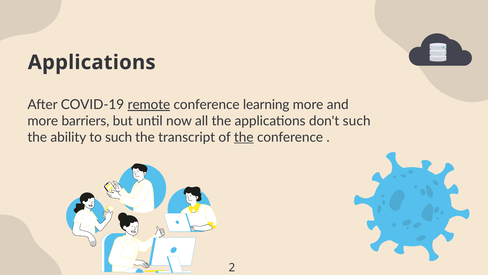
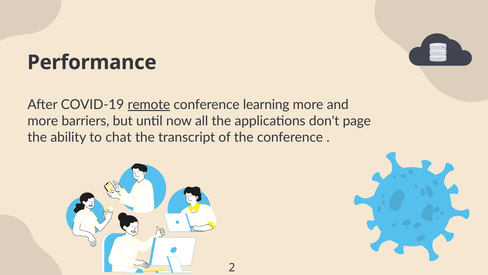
Applications at (92, 62): Applications -> Performance
don't such: such -> page
to such: such -> chat
the at (244, 137) underline: present -> none
